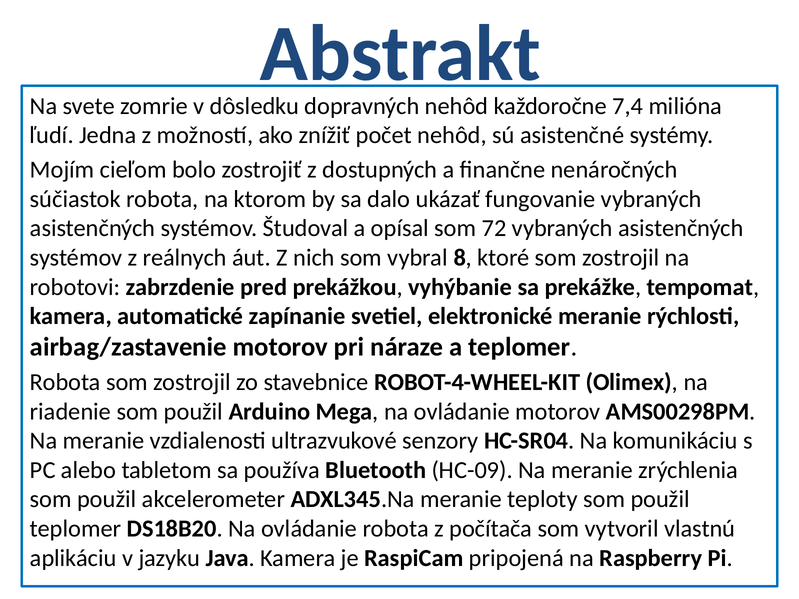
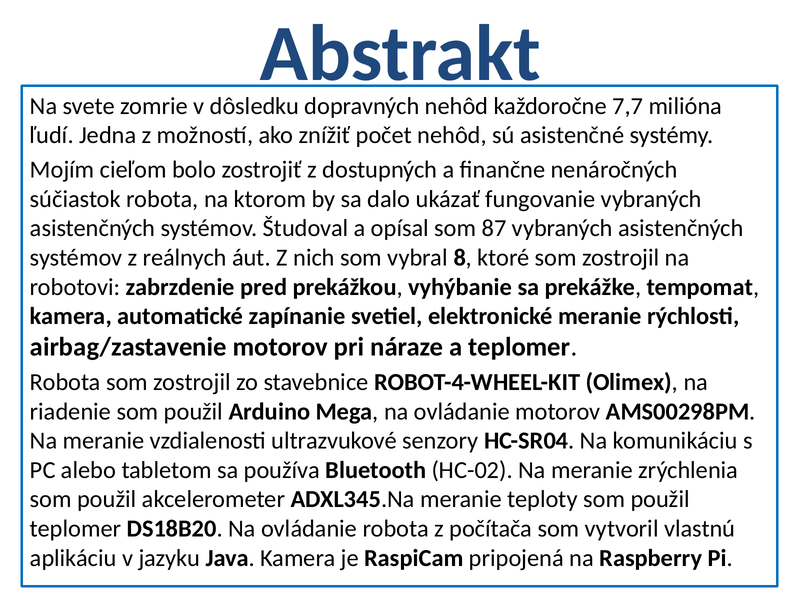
7,4: 7,4 -> 7,7
72: 72 -> 87
HC-09: HC-09 -> HC-02
